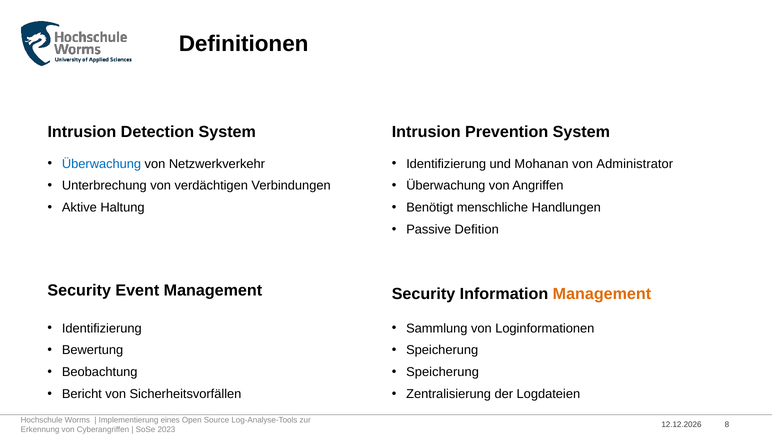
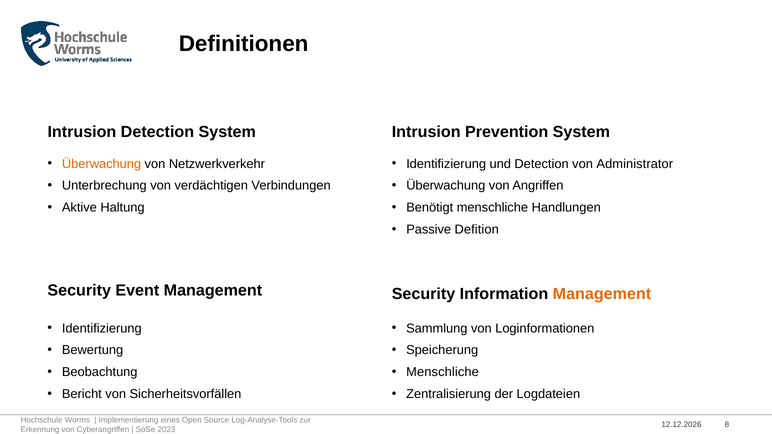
Überwachung at (102, 164) colour: blue -> orange
und Mohanan: Mohanan -> Detection
Speicherung at (443, 372): Speicherung -> Menschliche
